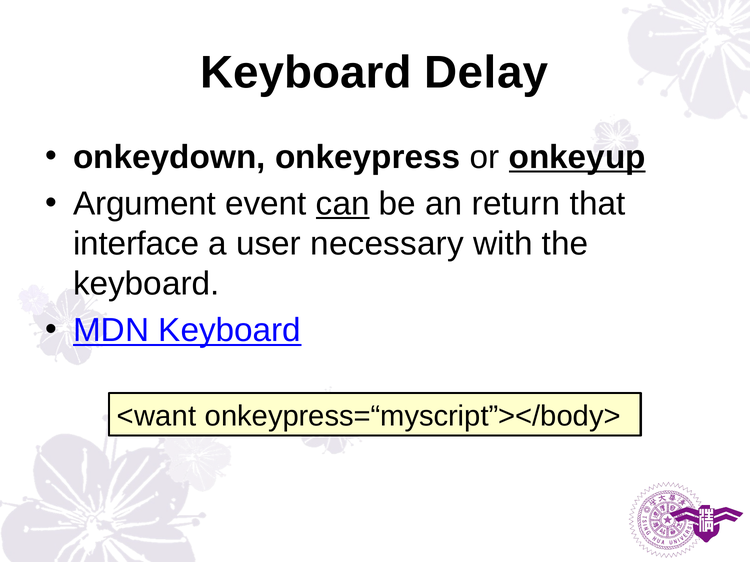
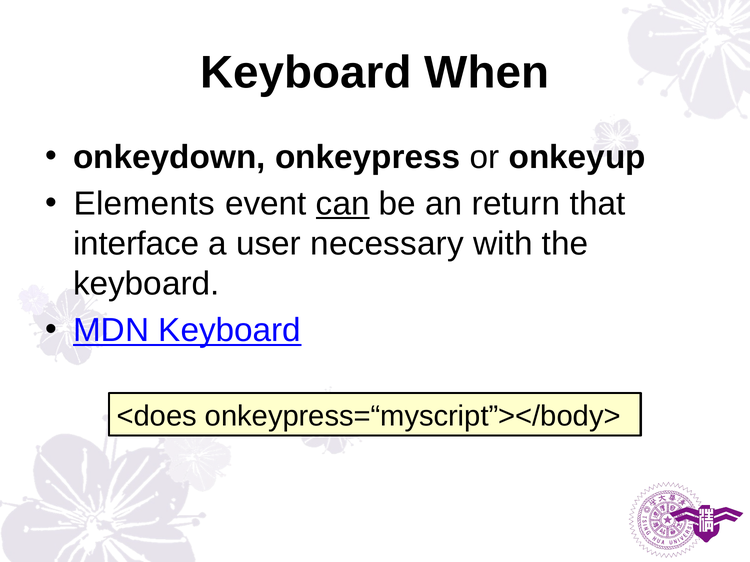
Delay: Delay -> When
onkeyup underline: present -> none
Argument: Argument -> Elements
<want: <want -> <does
